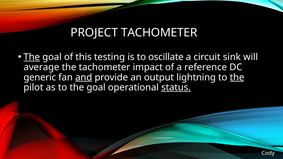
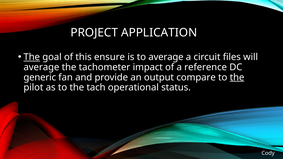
PROJECT TACHOMETER: TACHOMETER -> APPLICATION
testing: testing -> ensure
to oscillate: oscillate -> average
sink: sink -> files
and underline: present -> none
lightning: lightning -> compare
to the goal: goal -> tach
status underline: present -> none
